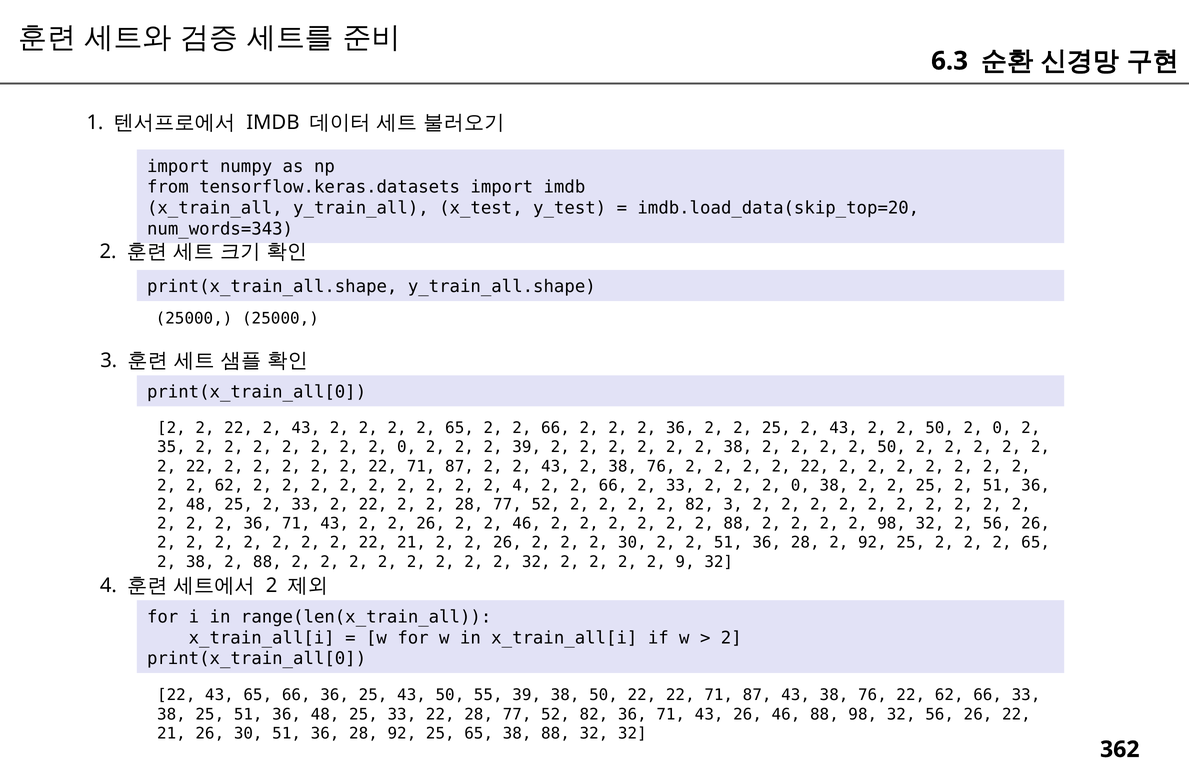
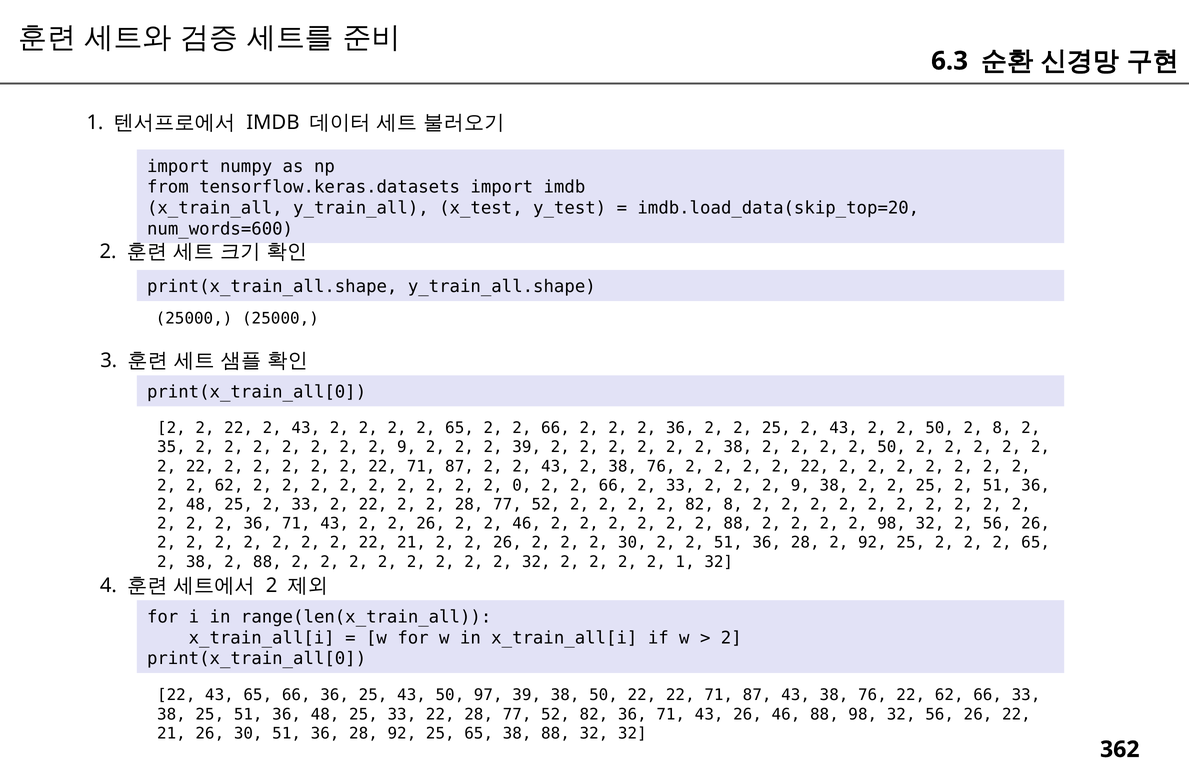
num_words=343: num_words=343 -> num_words=600
50 2 0: 0 -> 8
0 at (407, 447): 0 -> 9
2 4: 4 -> 0
0 at (800, 485): 0 -> 9
82 3: 3 -> 8
2 9: 9 -> 1
55: 55 -> 97
